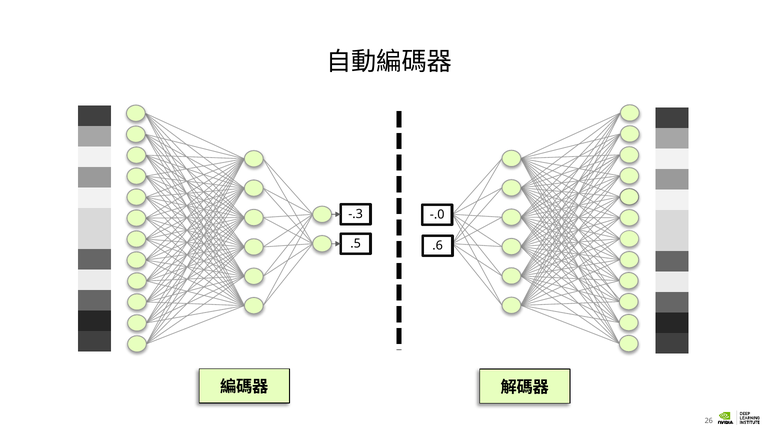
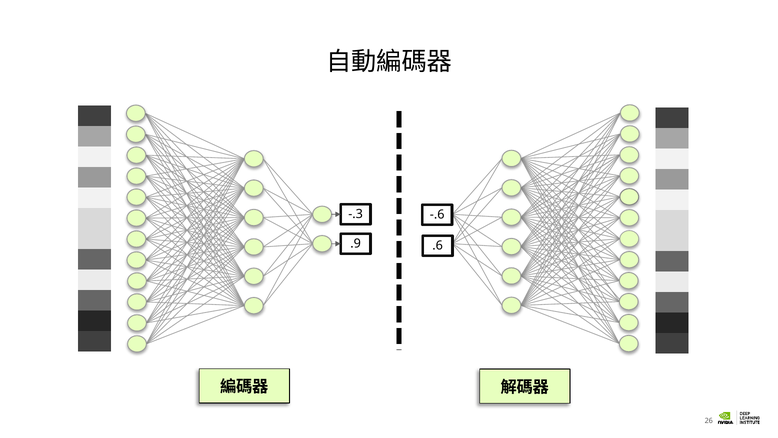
-.0: -.0 -> -.6
.5: .5 -> .9
